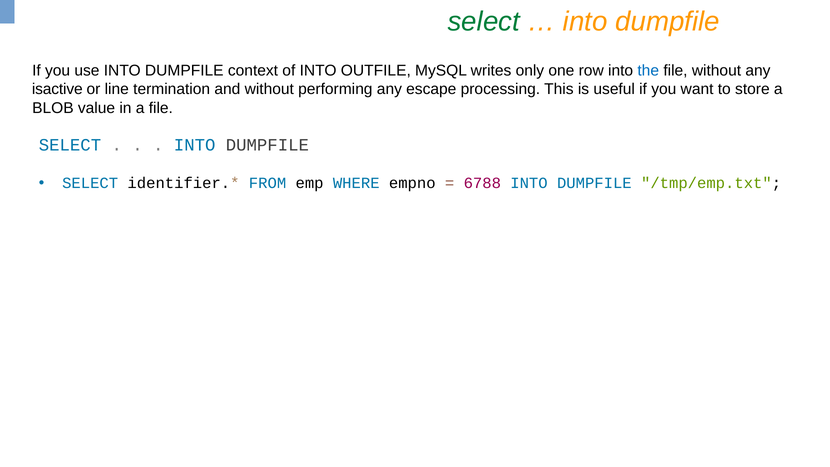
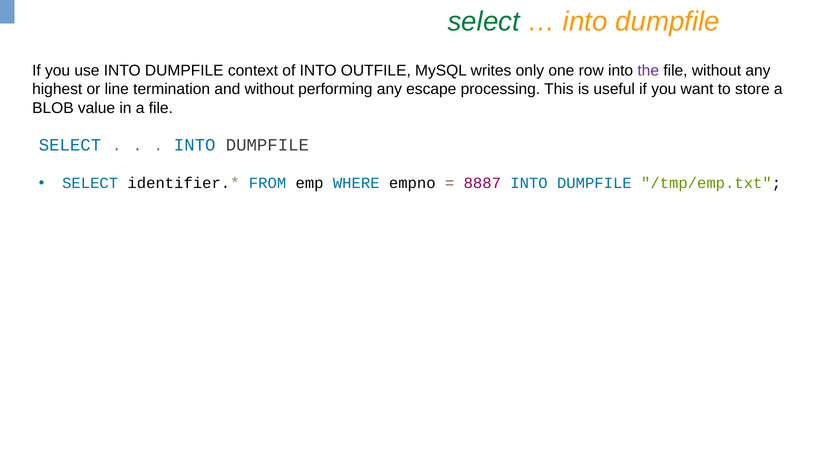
the colour: blue -> purple
isactive: isactive -> highest
6788: 6788 -> 8887
